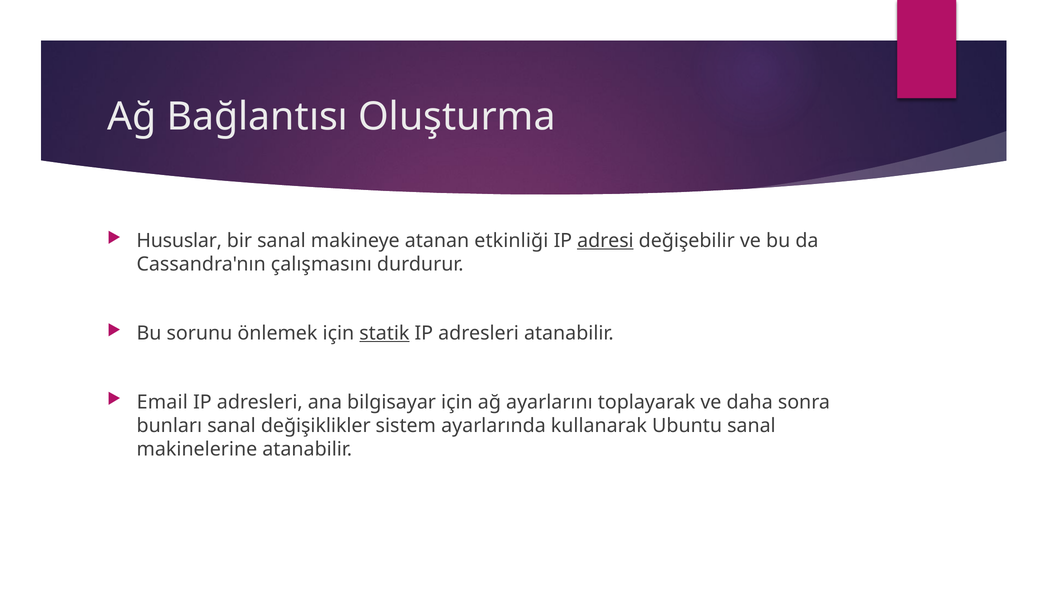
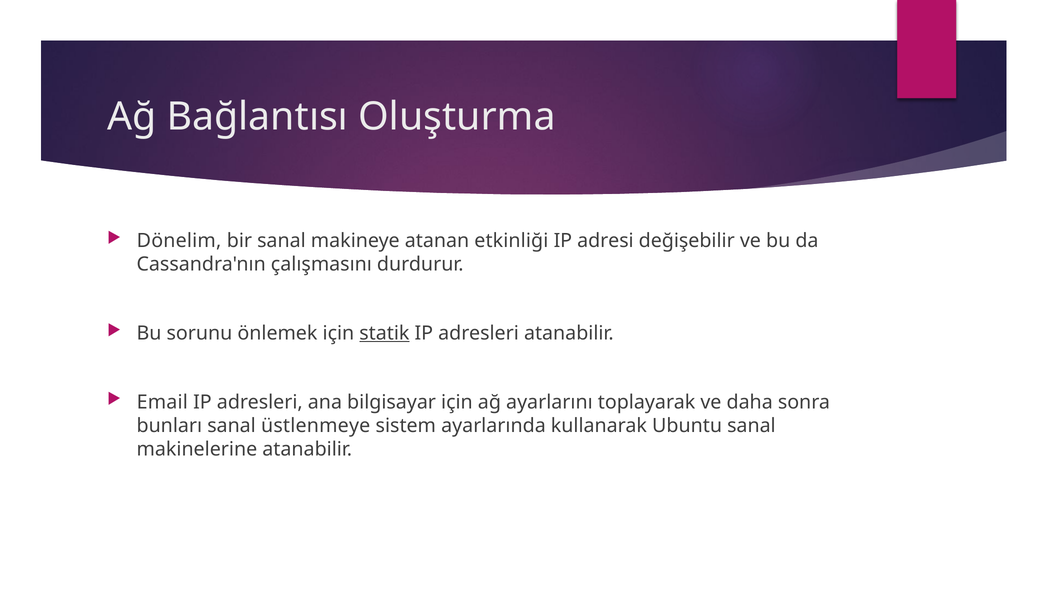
Hususlar: Hususlar -> Dönelim
adresi underline: present -> none
değişiklikler: değişiklikler -> üstlenmeye
